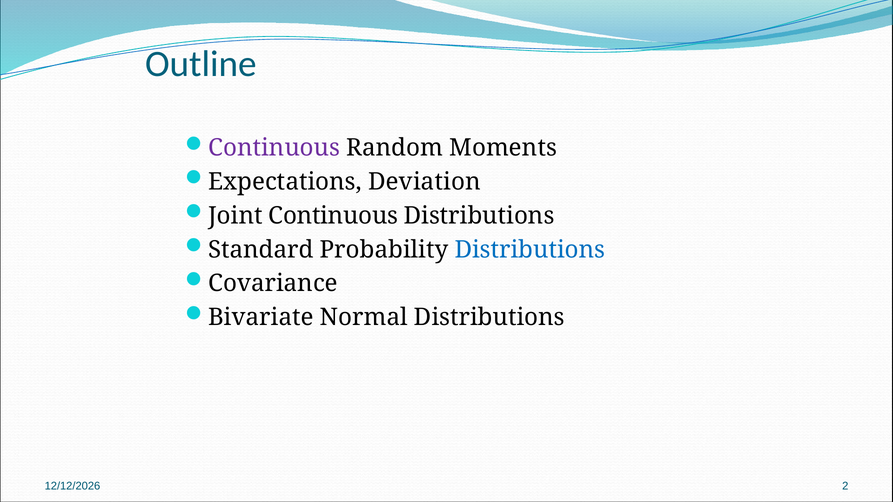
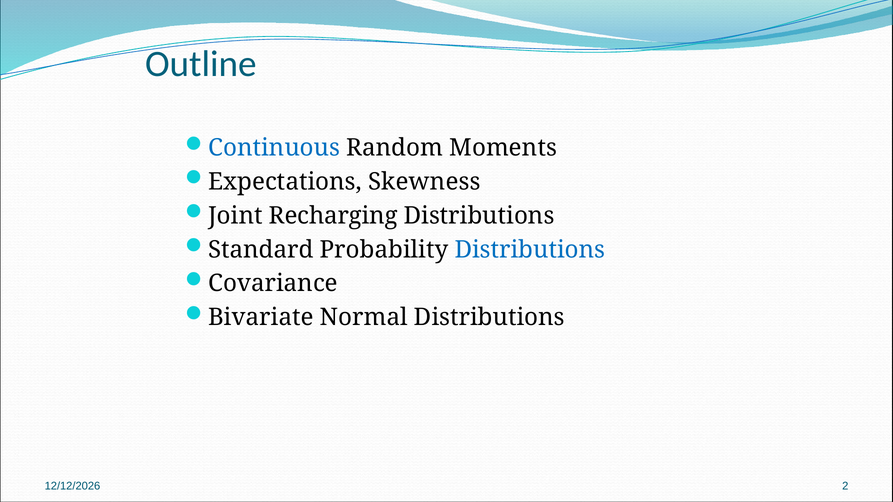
Continuous at (274, 148) colour: purple -> blue
Deviation: Deviation -> Skewness
Joint Continuous: Continuous -> Recharging
